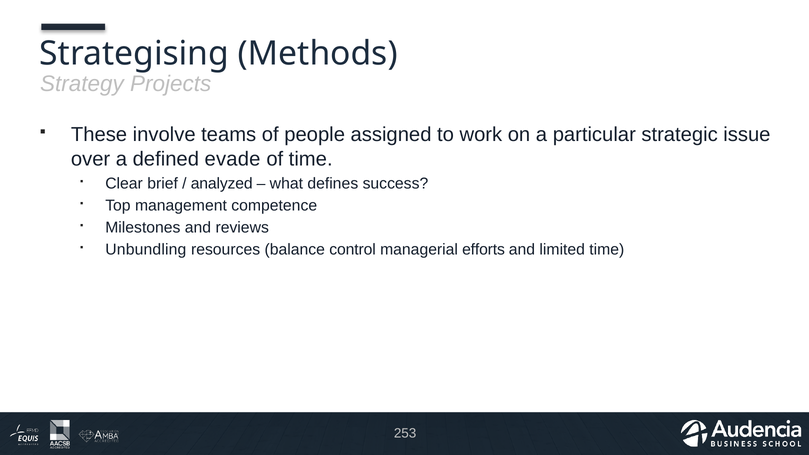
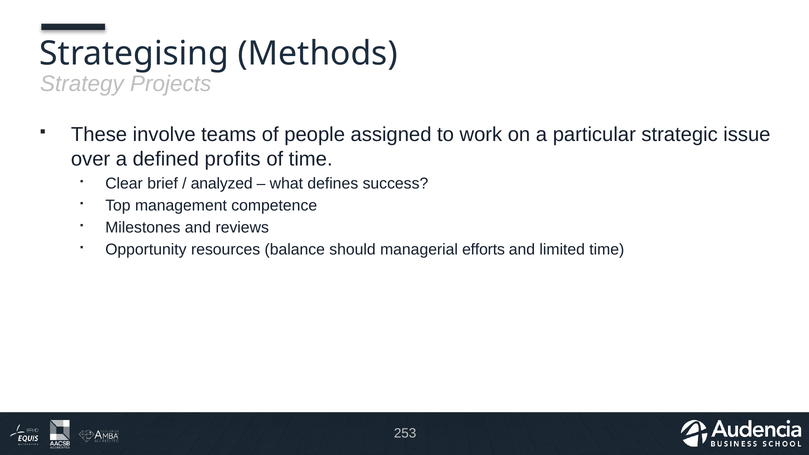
evade: evade -> profits
Unbundling: Unbundling -> Opportunity
control: control -> should
